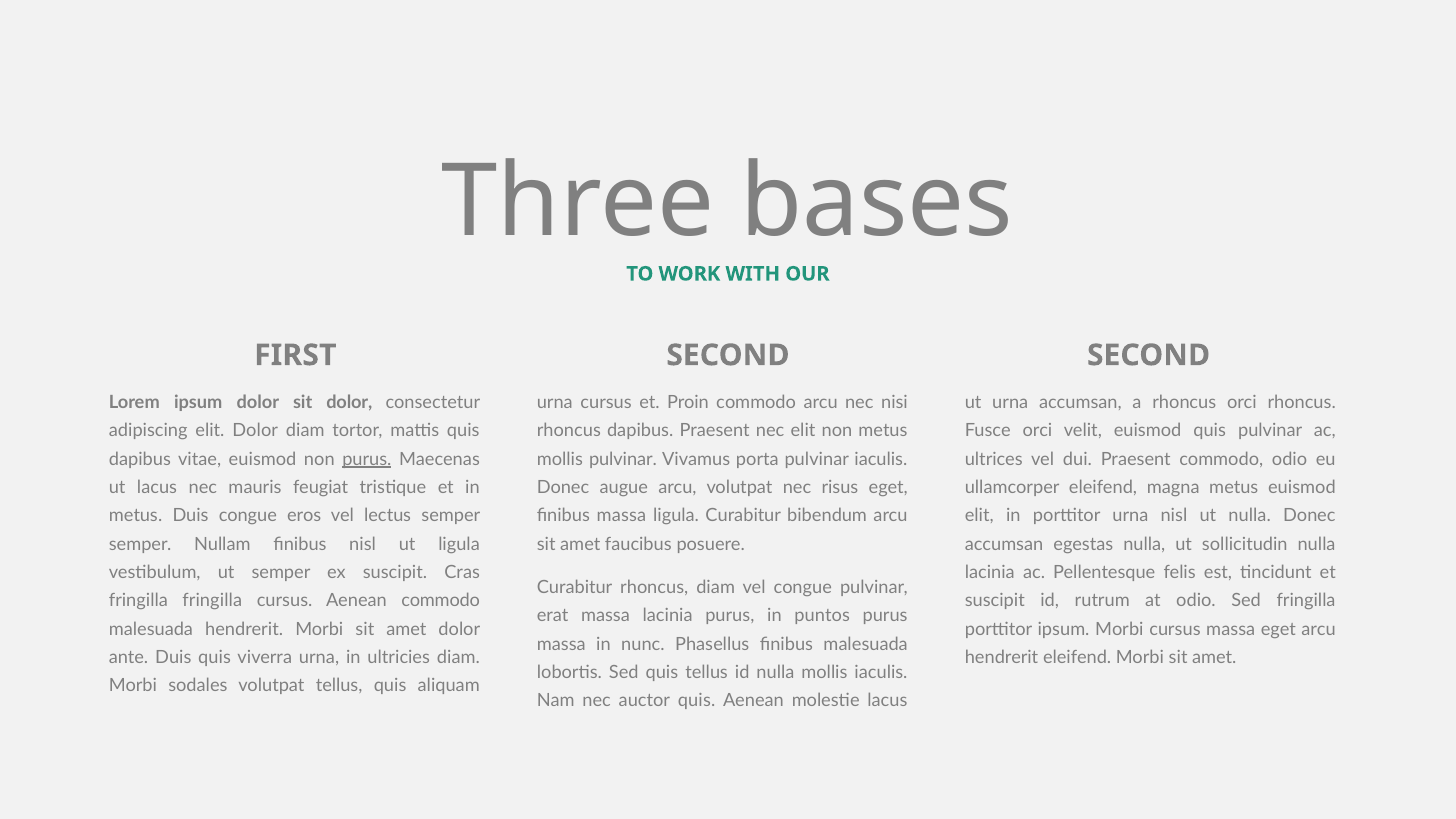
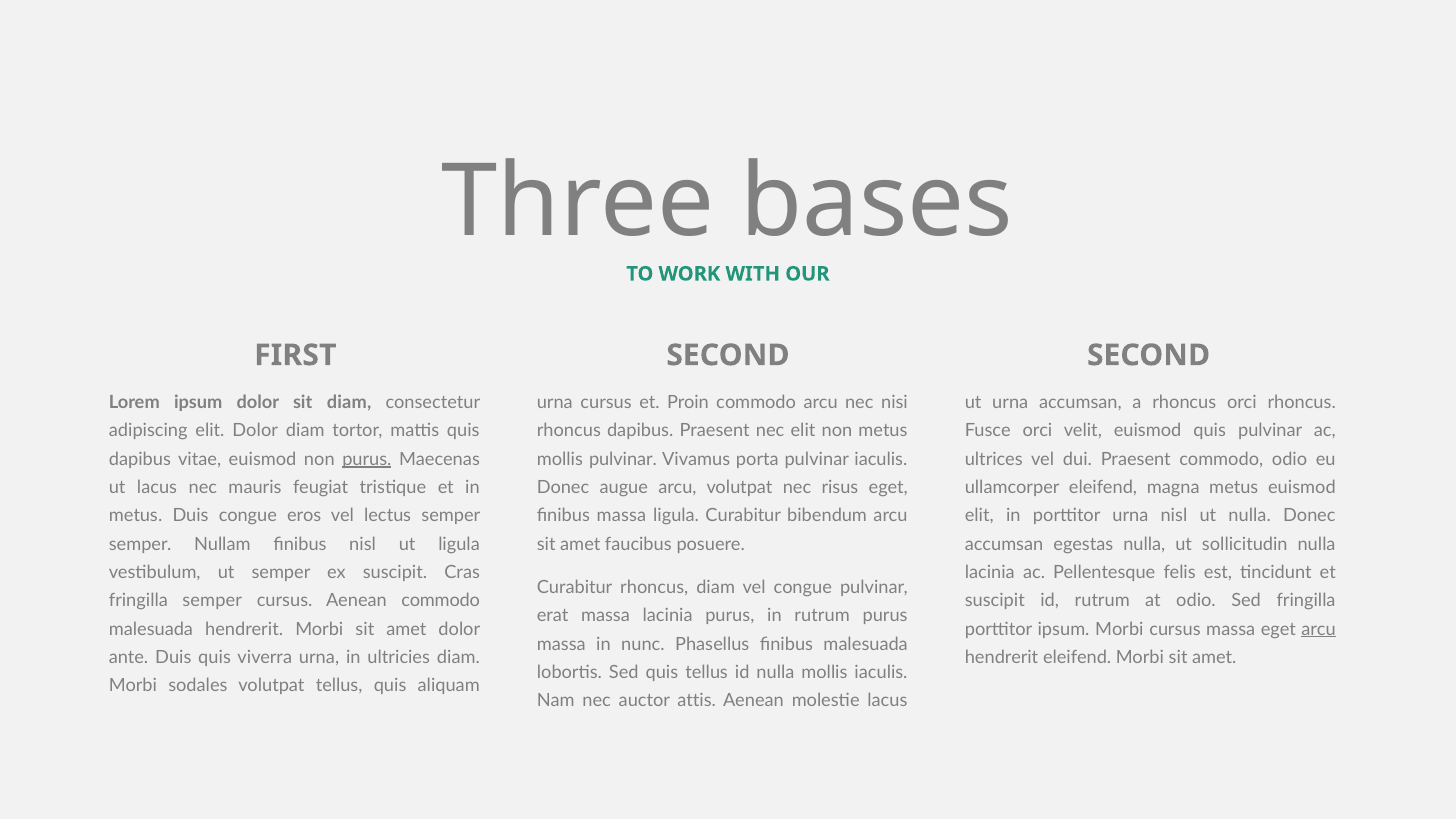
sit dolor: dolor -> diam
fringilla fringilla: fringilla -> semper
in puntos: puntos -> rutrum
arcu at (1319, 629) underline: none -> present
auctor quis: quis -> attis
